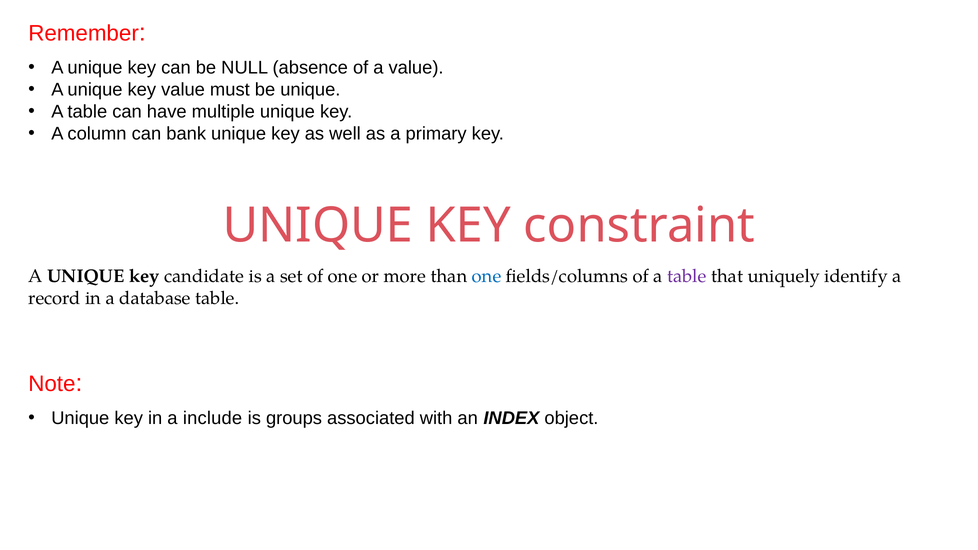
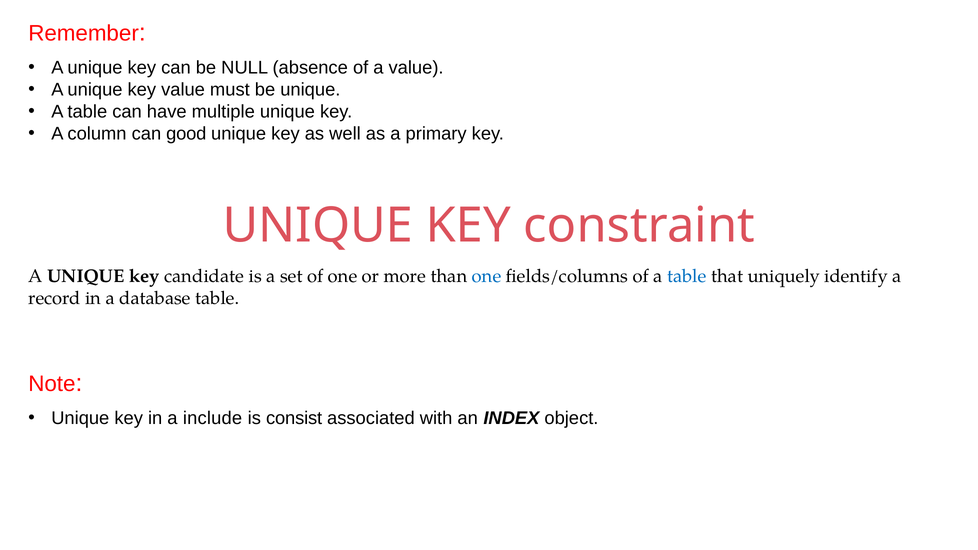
bank: bank -> good
table at (687, 276) colour: purple -> blue
groups: groups -> consist
